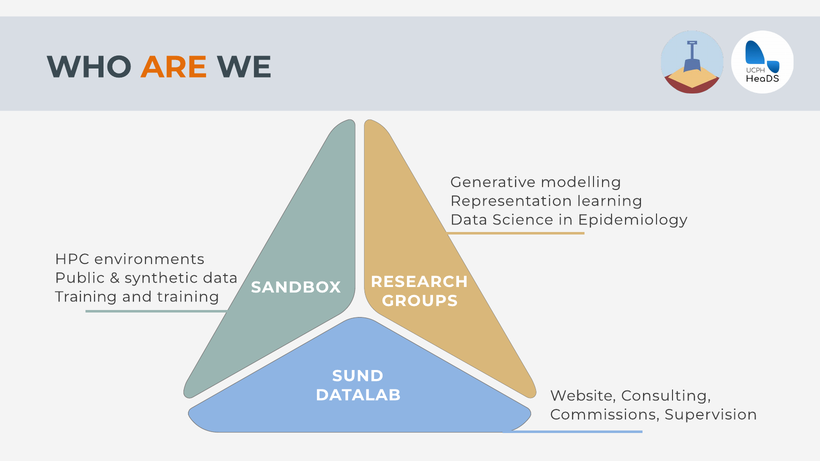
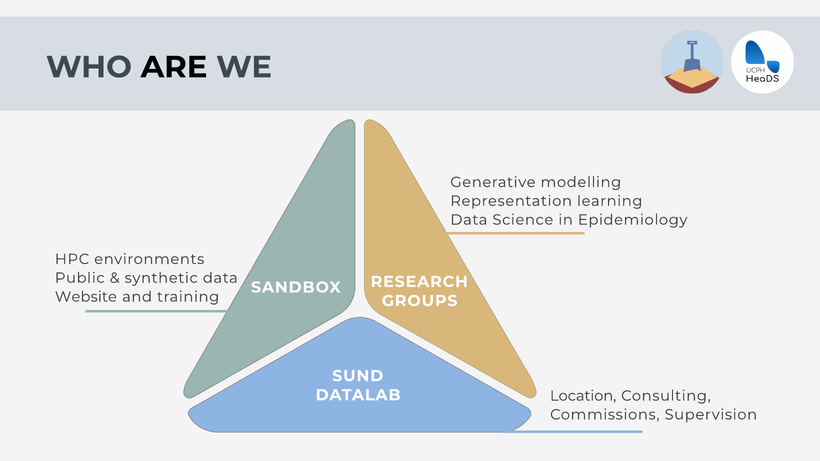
ARE colour: orange -> black
Training at (86, 297): Training -> Website
Website: Website -> Location
